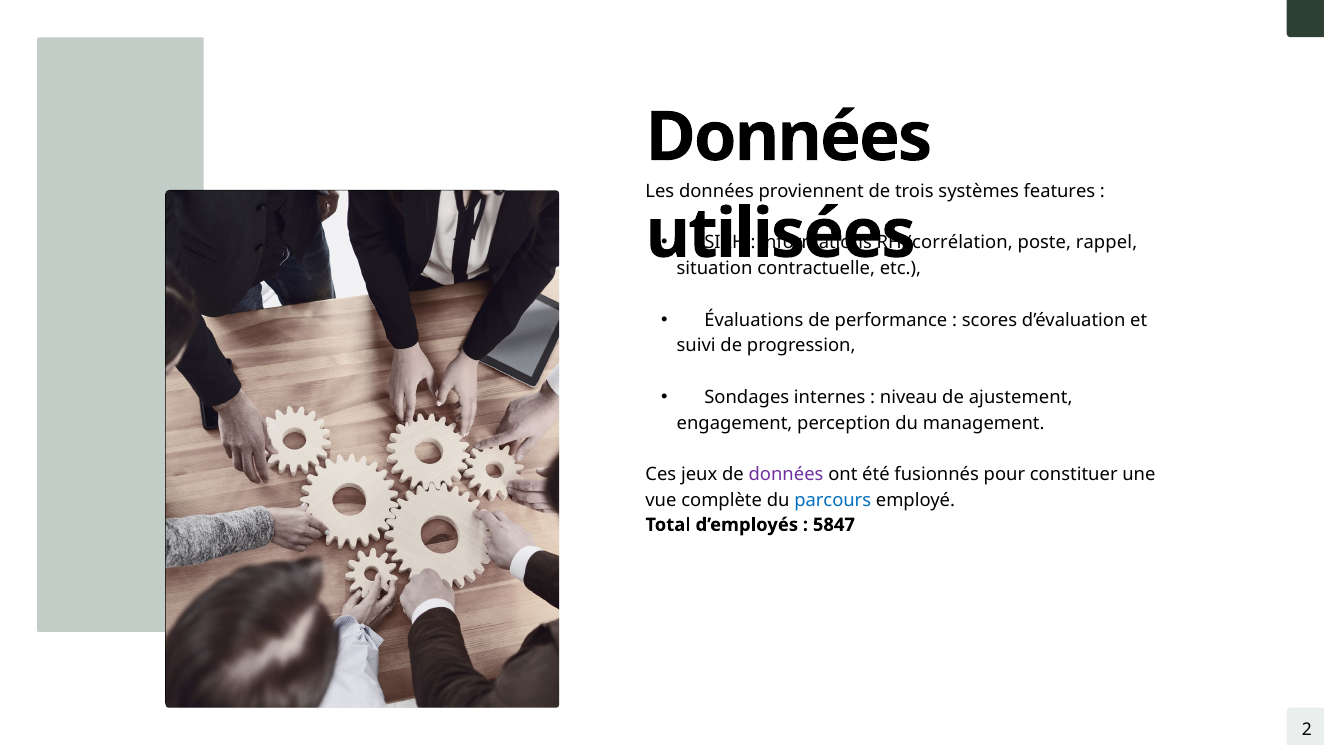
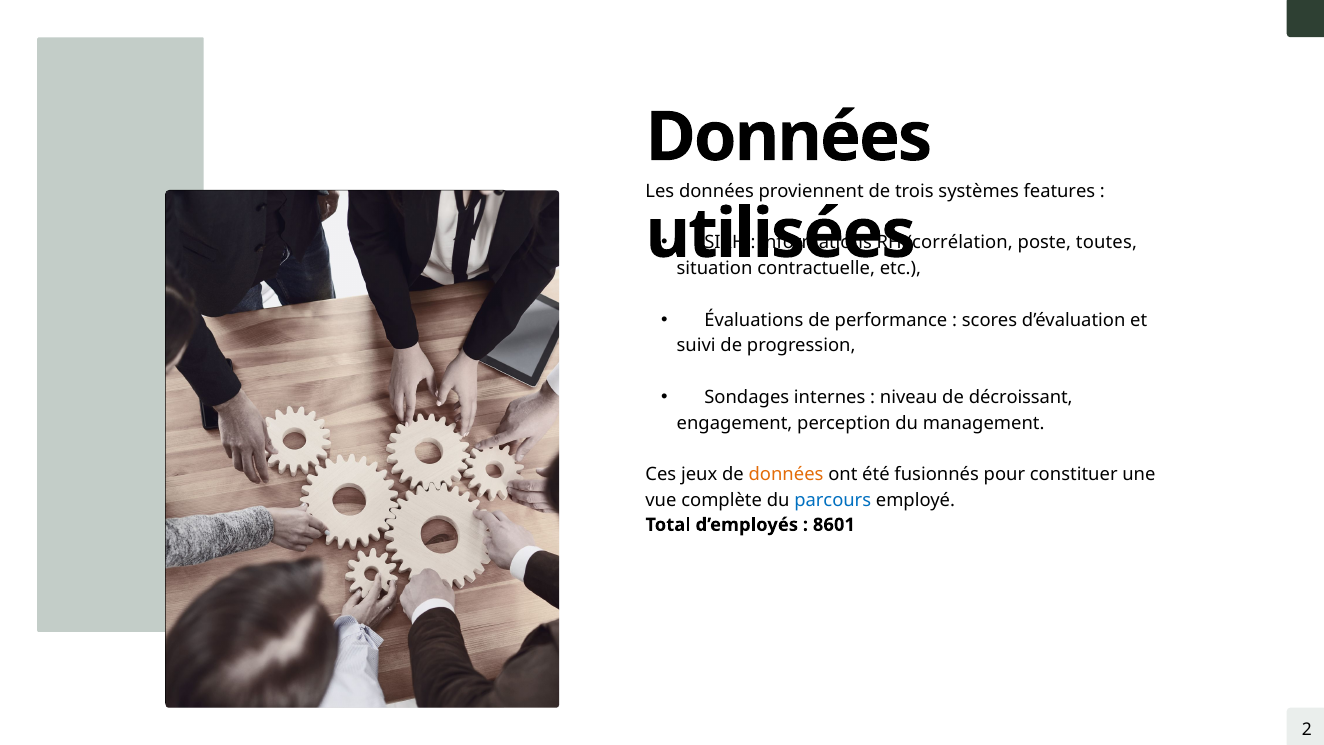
rappel: rappel -> toutes
ajustement: ajustement -> décroissant
données at (786, 474) colour: purple -> orange
5847: 5847 -> 8601
